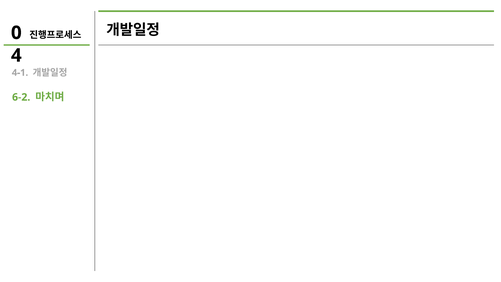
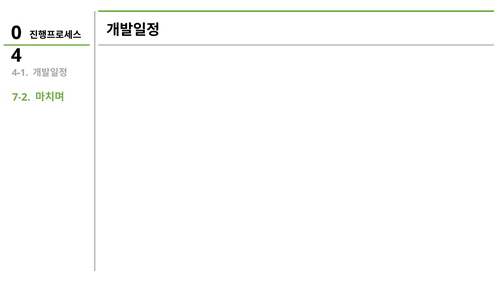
6-2: 6-2 -> 7-2
